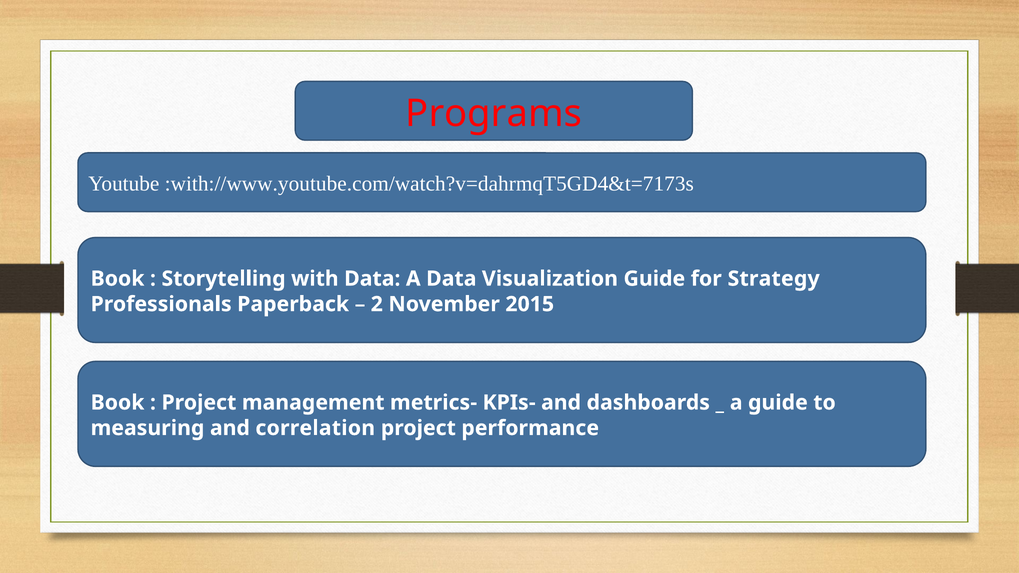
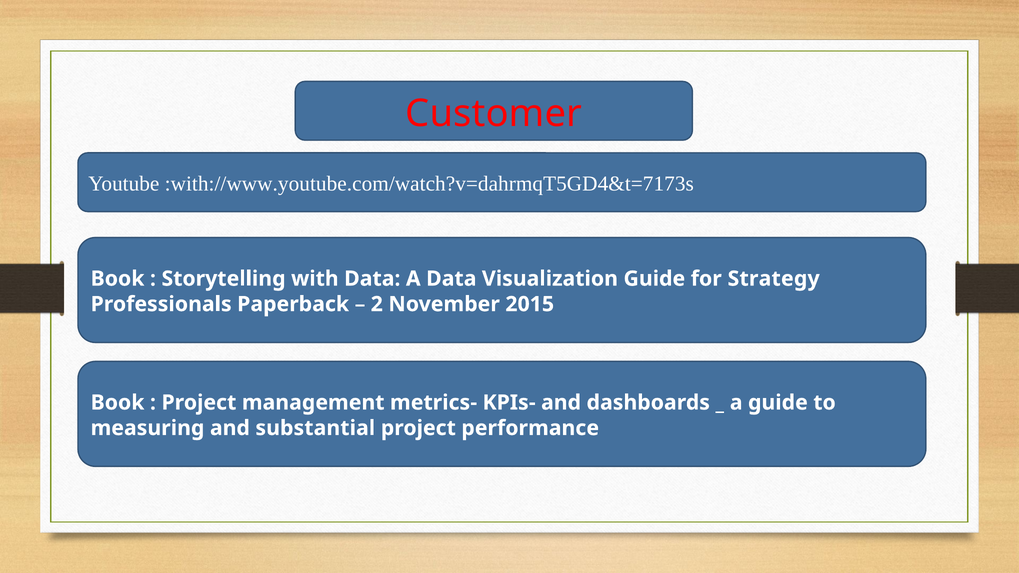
Programs: Programs -> Customer
correlation: correlation -> substantial
